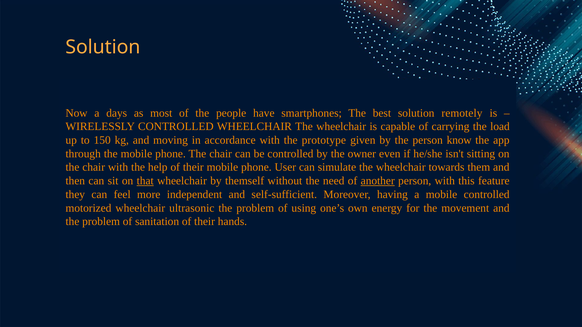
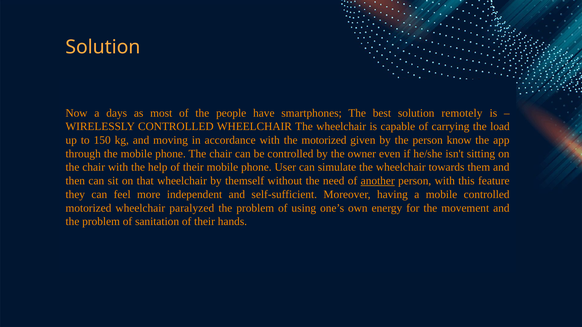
the prototype: prototype -> motorized
that underline: present -> none
ultrasonic: ultrasonic -> paralyzed
